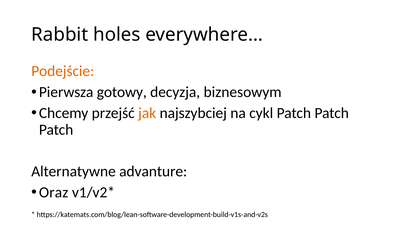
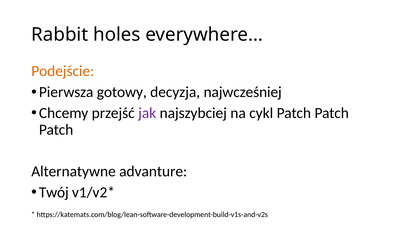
biznesowym: biznesowym -> najwcześniej
jak colour: orange -> purple
Oraz: Oraz -> Twój
